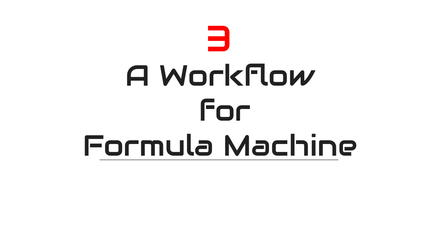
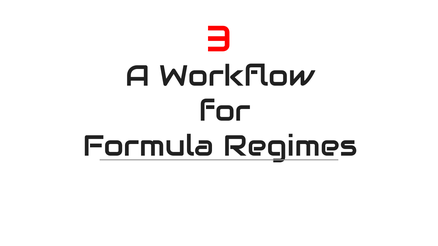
Machine: Machine -> Regimes
